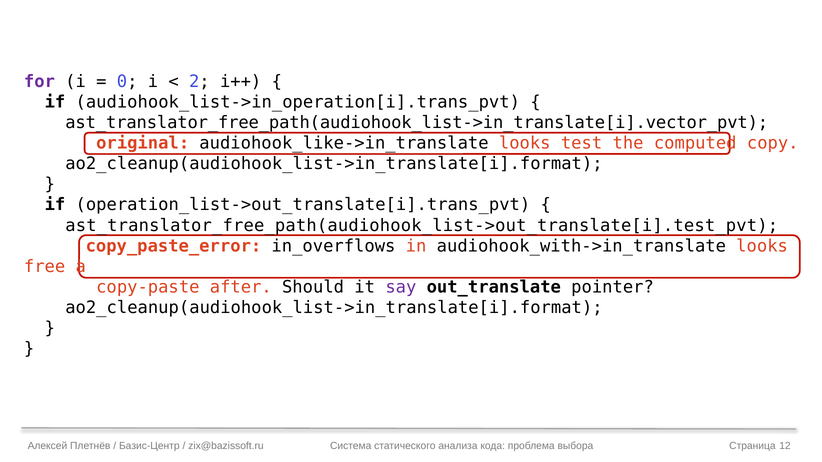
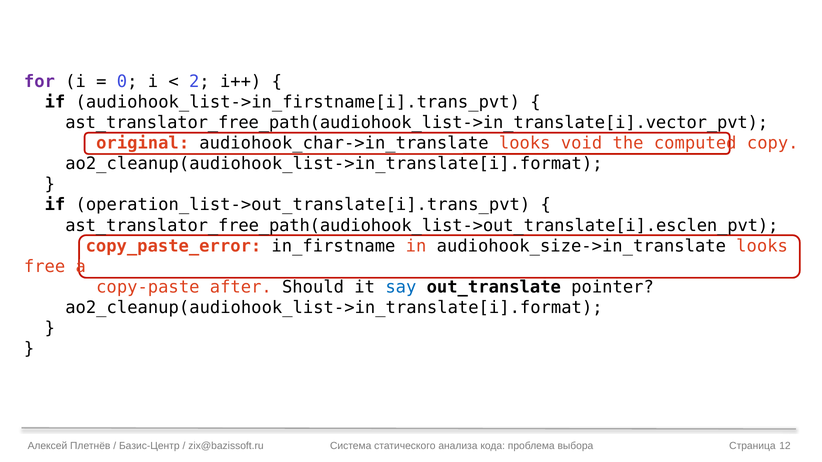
audiohook_list->in_operation[i].trans_pvt: audiohook_list->in_operation[i].trans_pvt -> audiohook_list->in_firstname[i].trans_pvt
audiohook_like->in_translate: audiohook_like->in_translate -> audiohook_char->in_translate
test: test -> void
ast_translator_free_path(audiohook_list->out_translate[i].test_pvt: ast_translator_free_path(audiohook_list->out_translate[i].test_pvt -> ast_translator_free_path(audiohook_list->out_translate[i].esclen_pvt
in_overflows: in_overflows -> in_firstname
audiohook_with->in_translate: audiohook_with->in_translate -> audiohook_size->in_translate
say colour: purple -> blue
